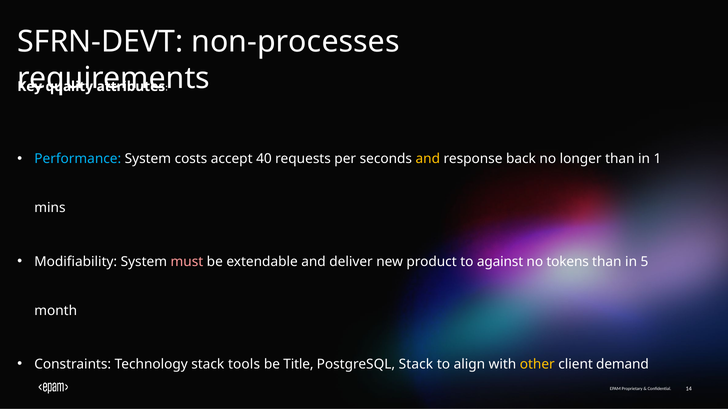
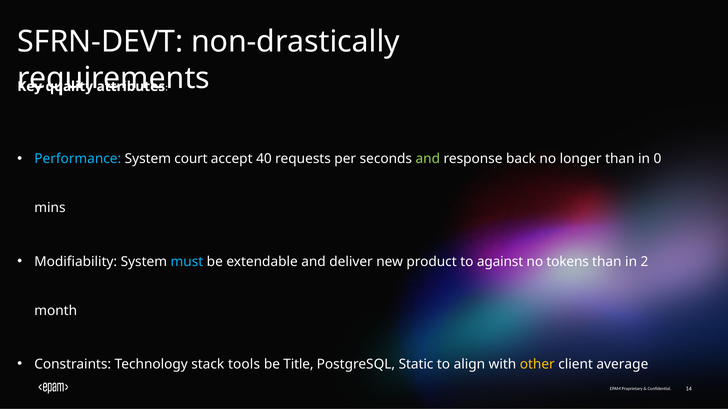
non-processes: non-processes -> non-drastically
costs: costs -> court
and at (428, 159) colour: yellow -> light green
1: 1 -> 0
must colour: pink -> light blue
5: 5 -> 2
PostgreSQL Stack: Stack -> Static
demand: demand -> average
